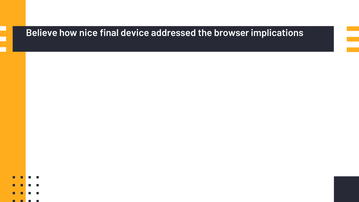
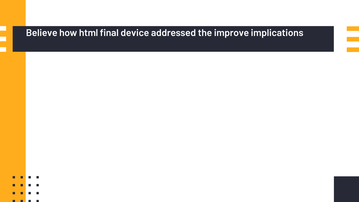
nice: nice -> html
browser: browser -> improve
